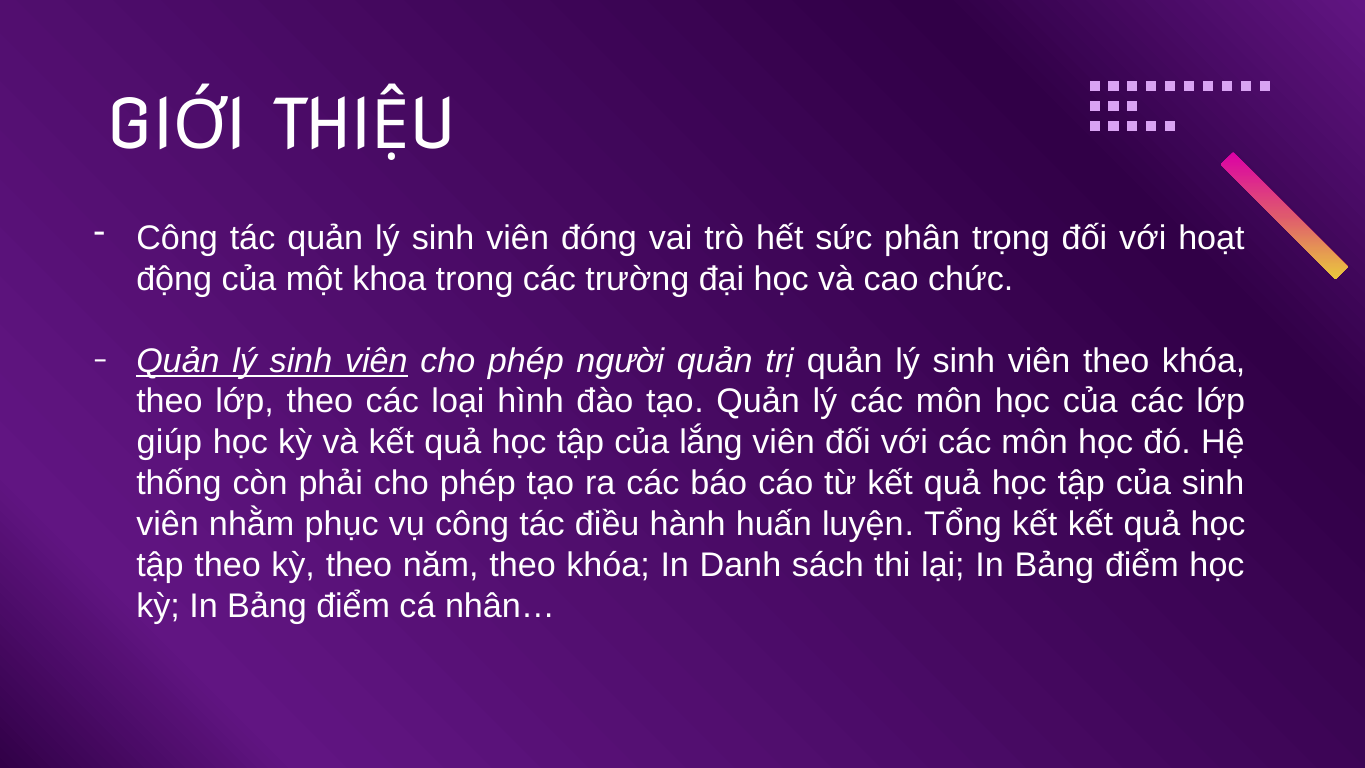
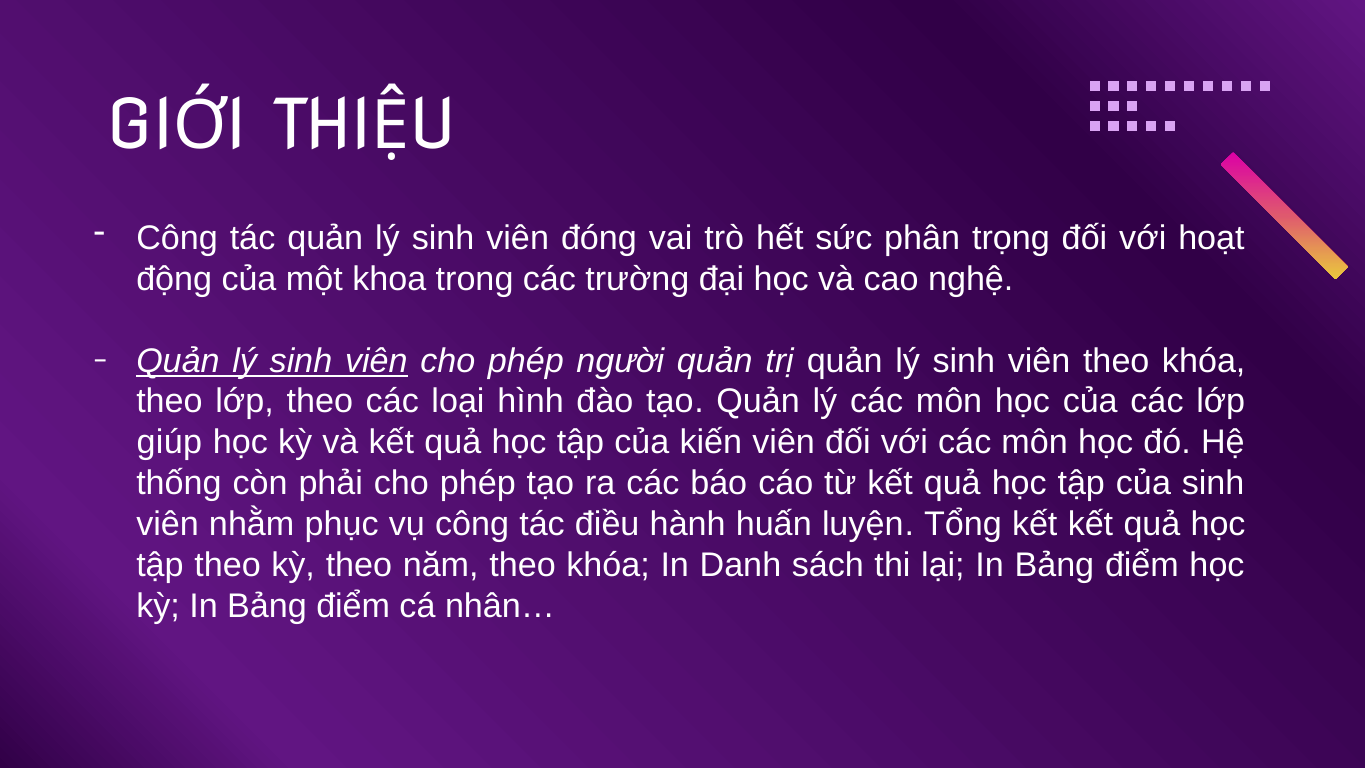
chức: chức -> nghệ
lắng: lắng -> kiến
